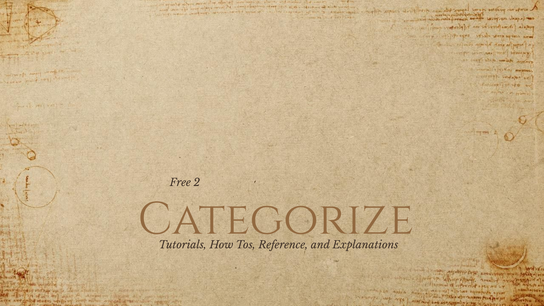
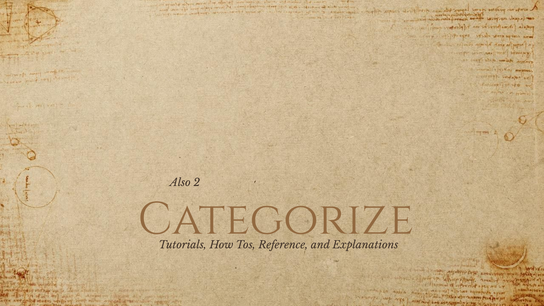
Free: Free -> Also
